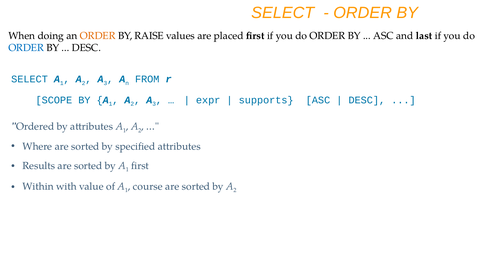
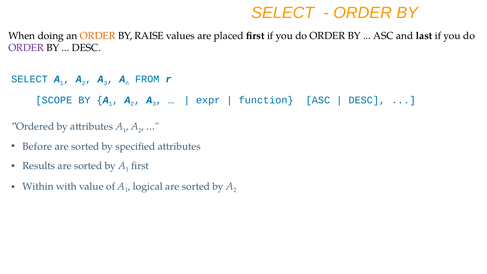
ORDER at (26, 48) colour: blue -> purple
supports: supports -> function
Where: Where -> Before
course: course -> logical
